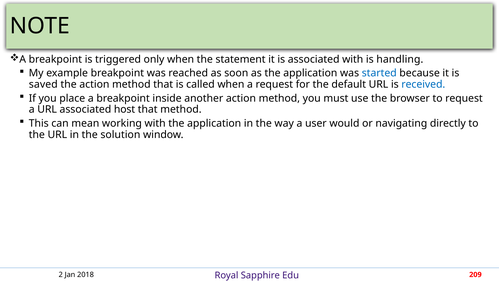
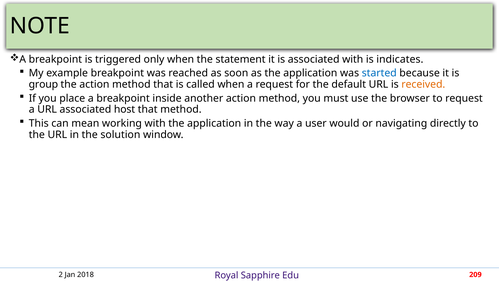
handling: handling -> indicates
saved: saved -> group
received colour: blue -> orange
